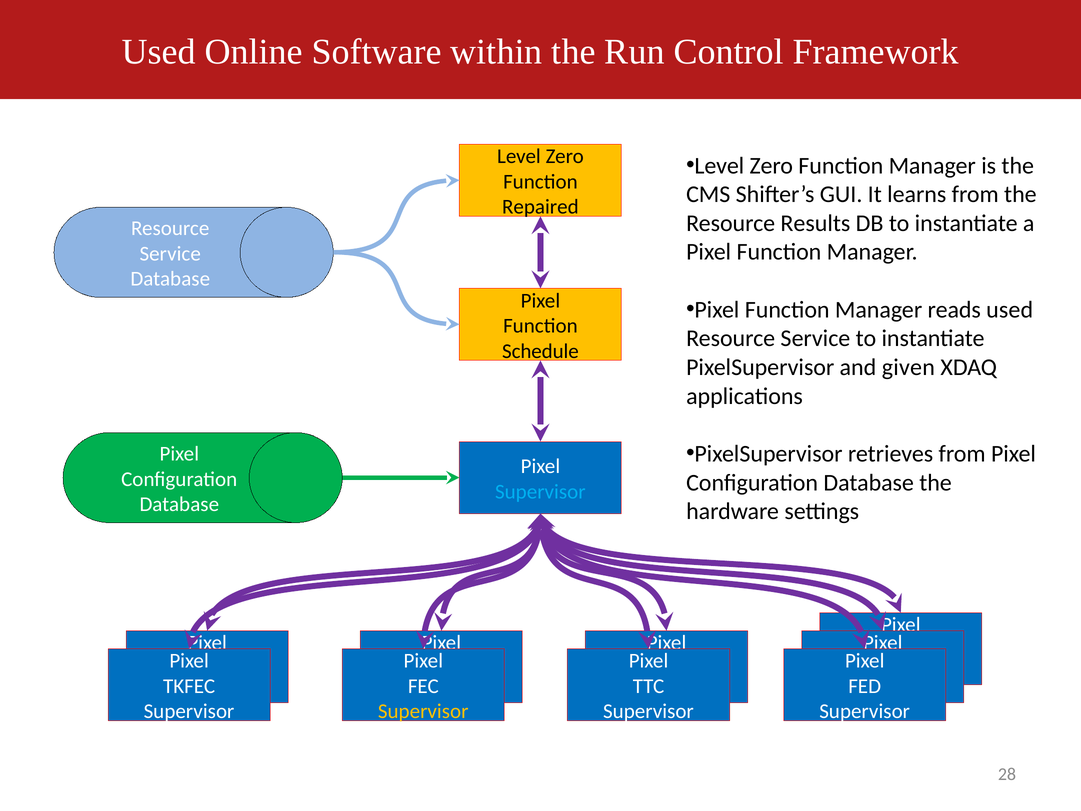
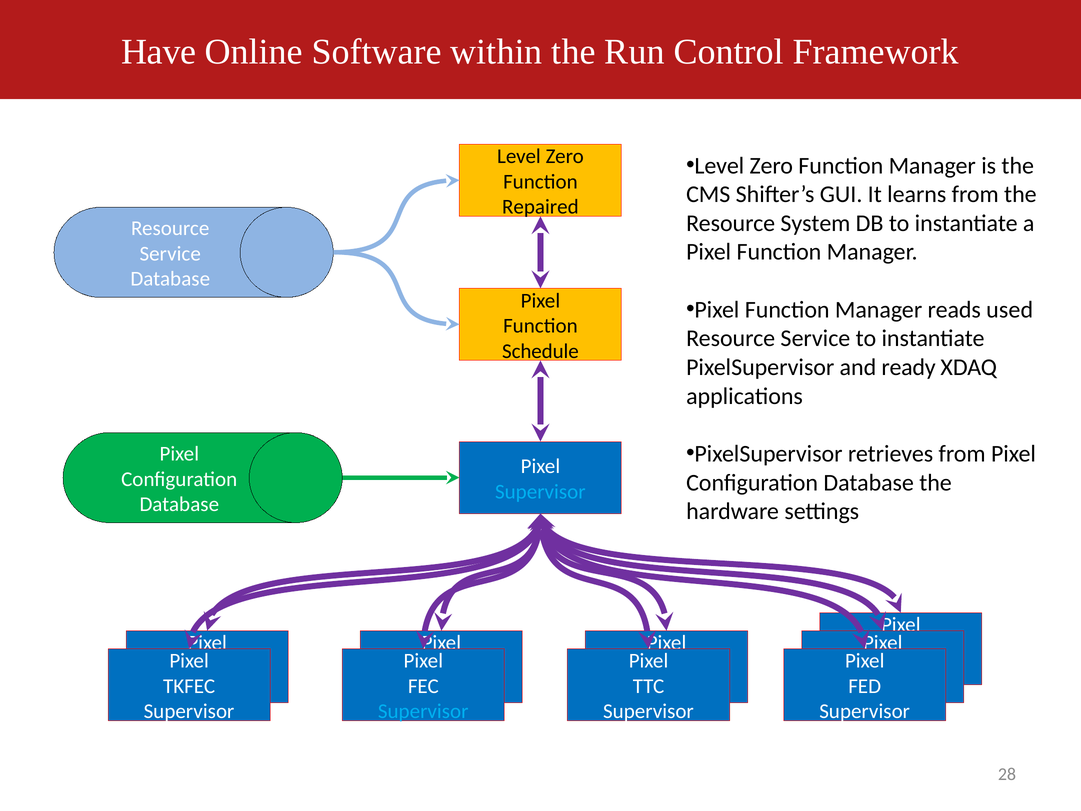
Used at (159, 52): Used -> Have
Results: Results -> System
given: given -> ready
Supervisor at (423, 711) colour: yellow -> light blue
